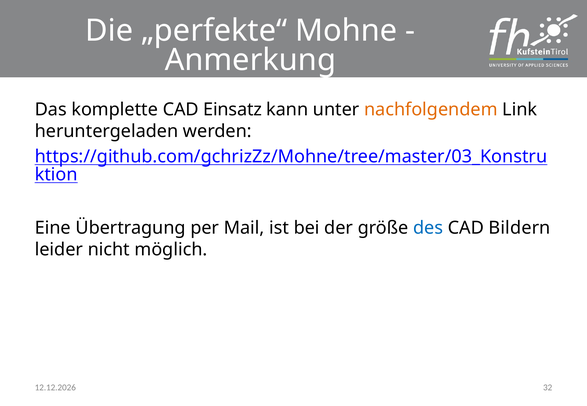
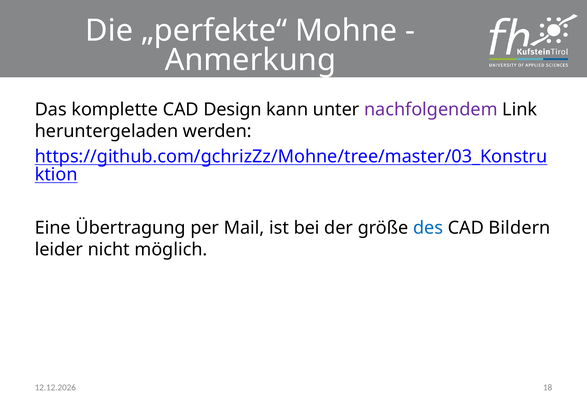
Einsatz: Einsatz -> Design
nachfolgendem colour: orange -> purple
32: 32 -> 18
